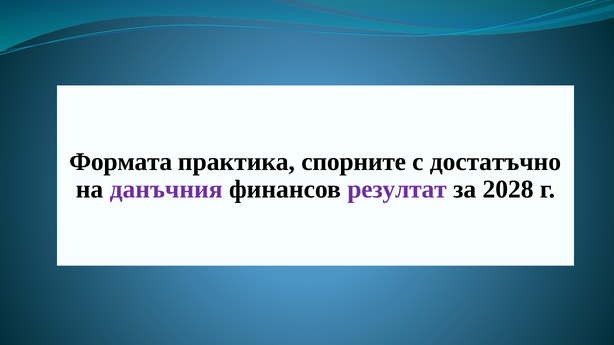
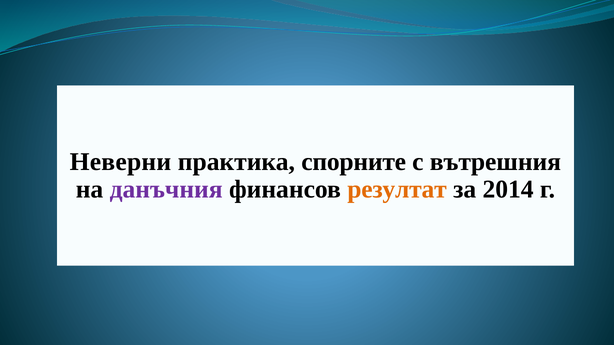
Формата: Формата -> Неверни
достатъчно: достатъчно -> вътрешния
резултат colour: purple -> orange
2028: 2028 -> 2014
